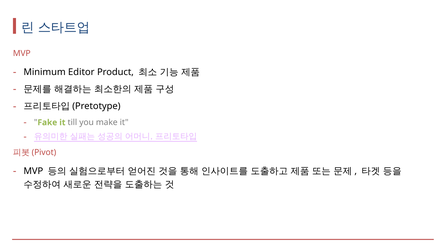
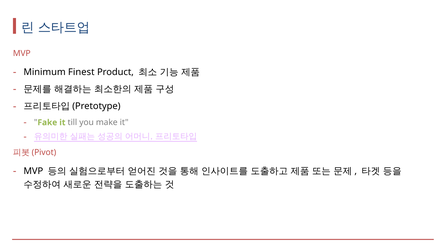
Editor: Editor -> Finest
